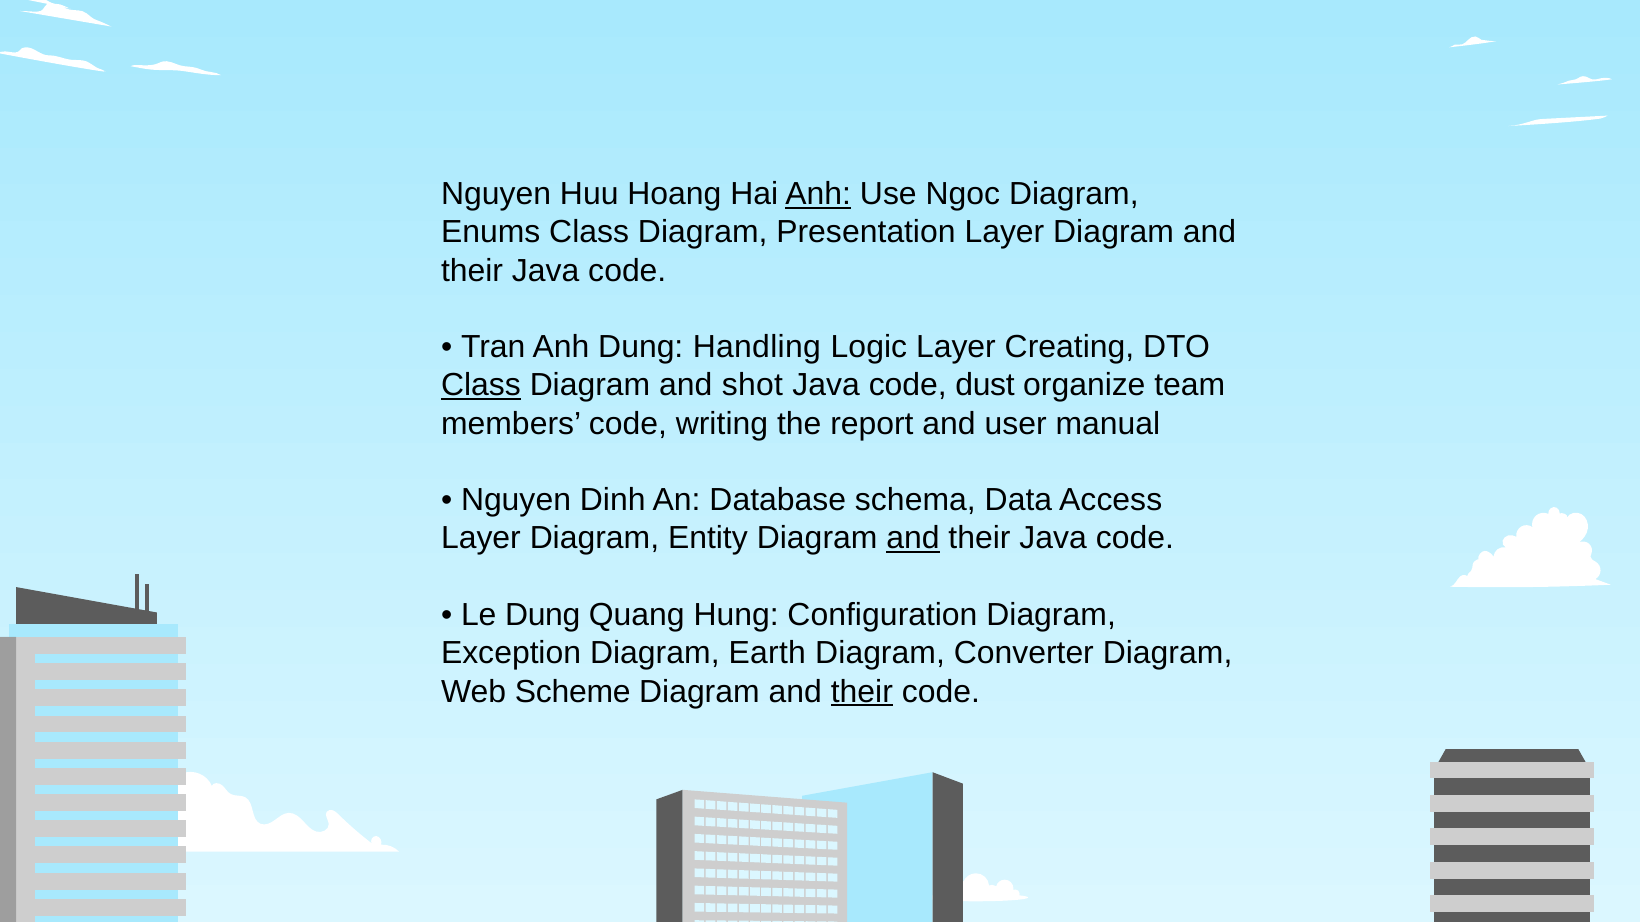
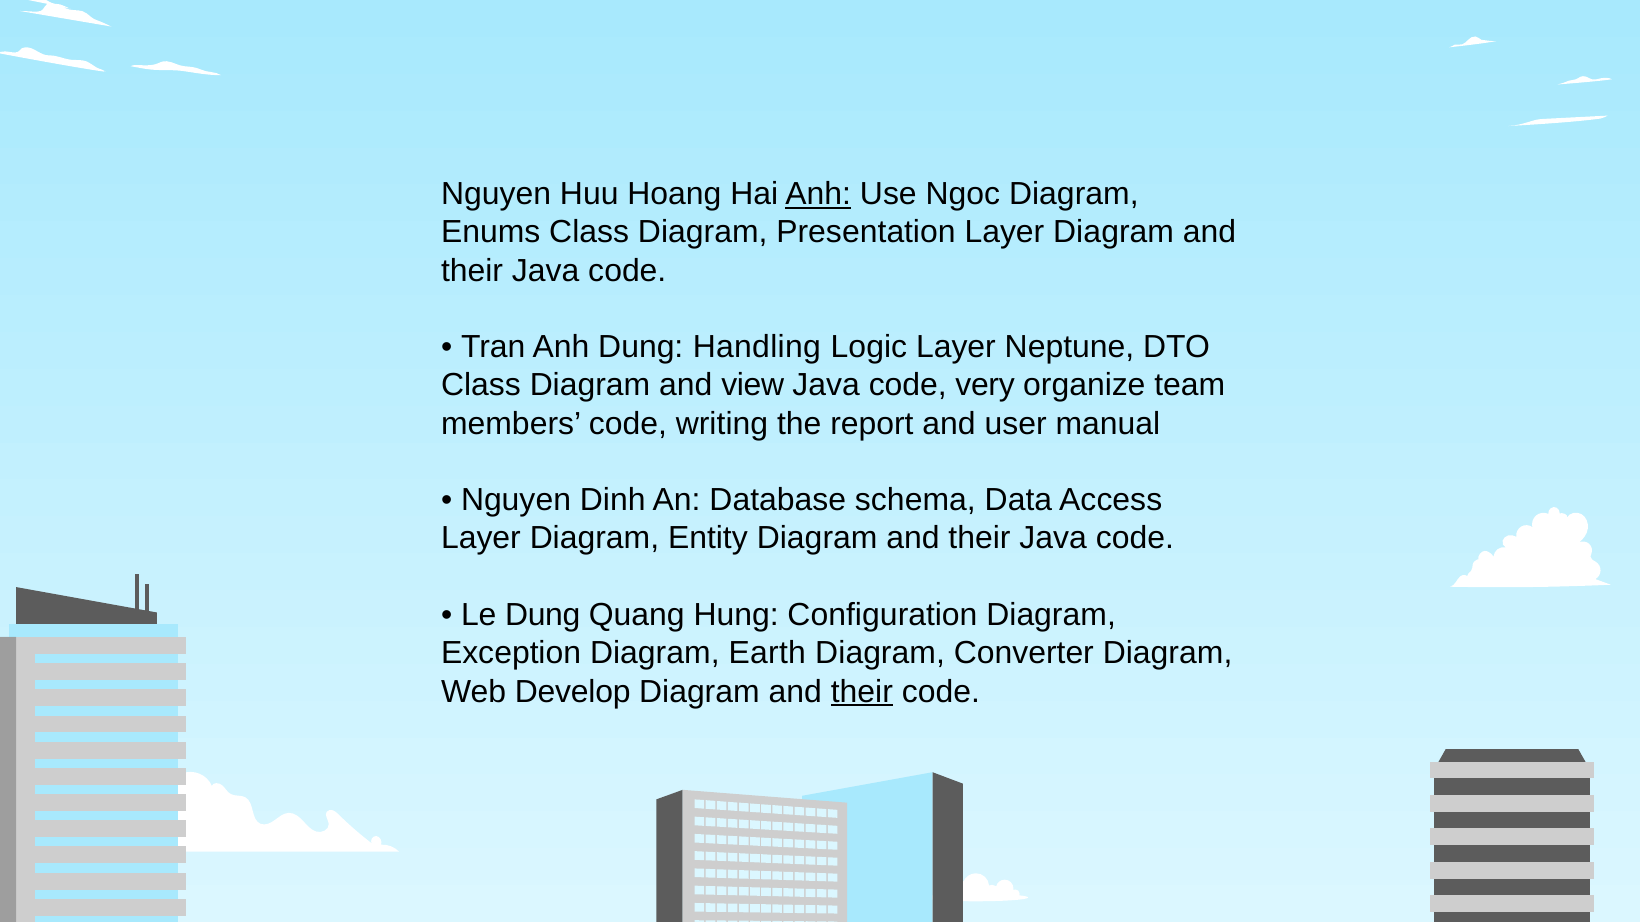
Creating: Creating -> Neptune
Class at (481, 386) underline: present -> none
shot: shot -> view
dust: dust -> very
and at (913, 539) underline: present -> none
Scheme: Scheme -> Develop
